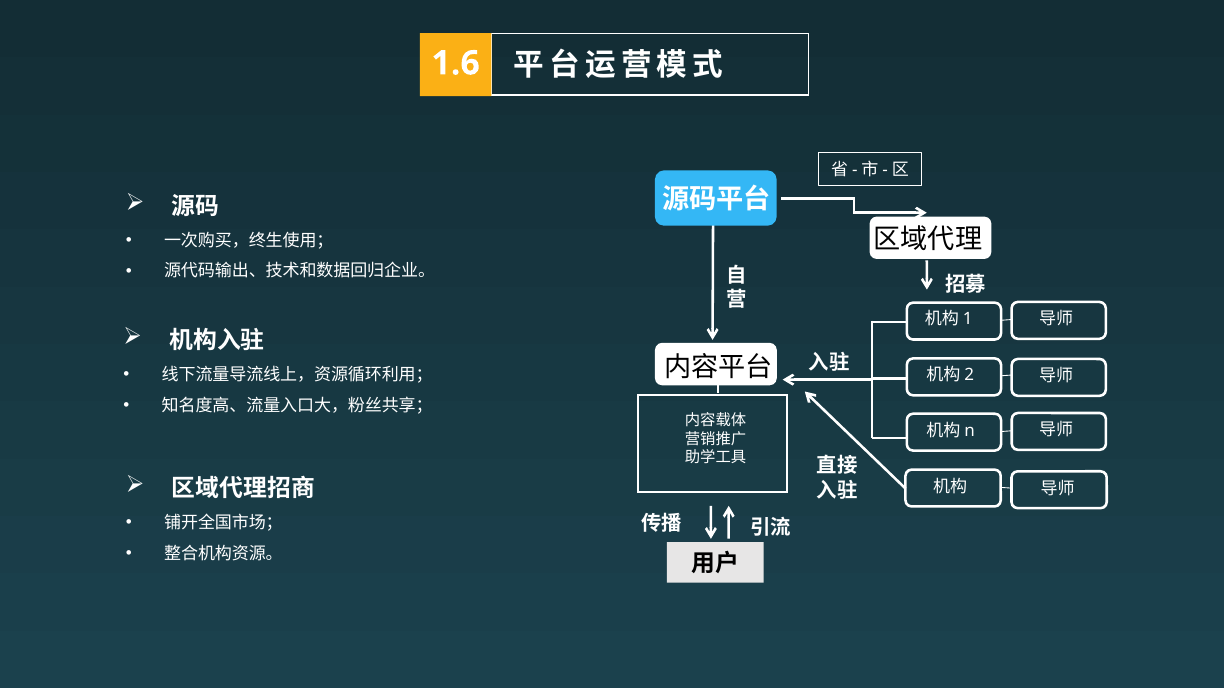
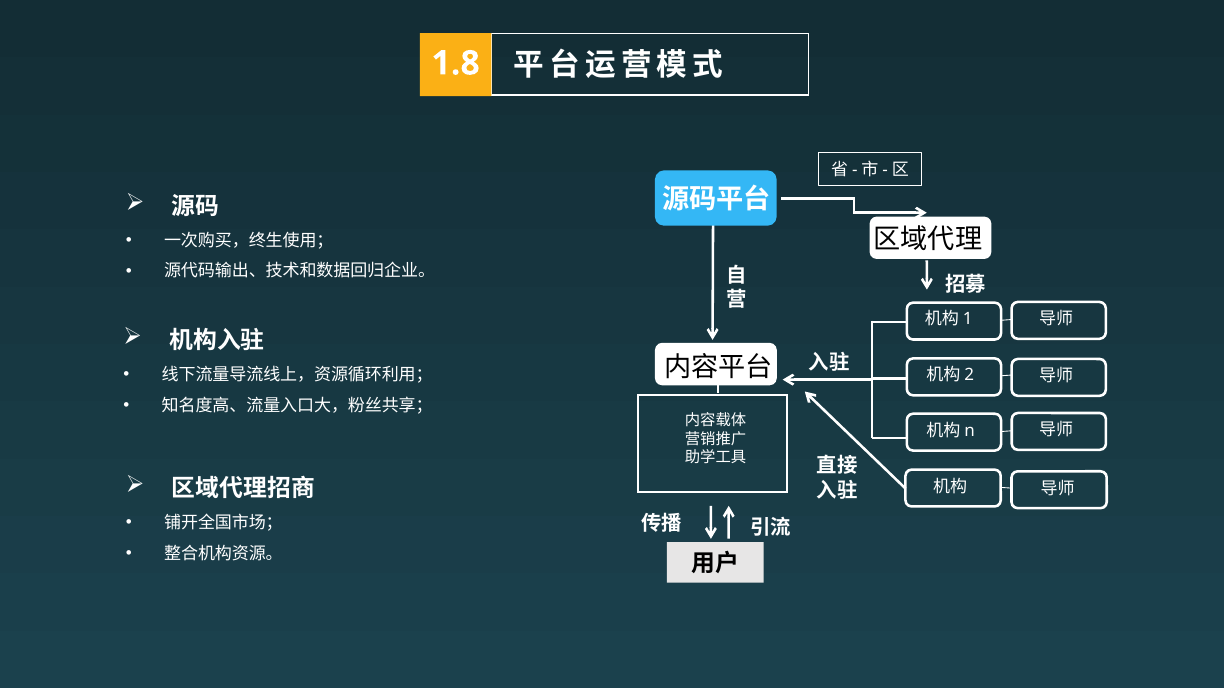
1.6: 1.6 -> 1.8
